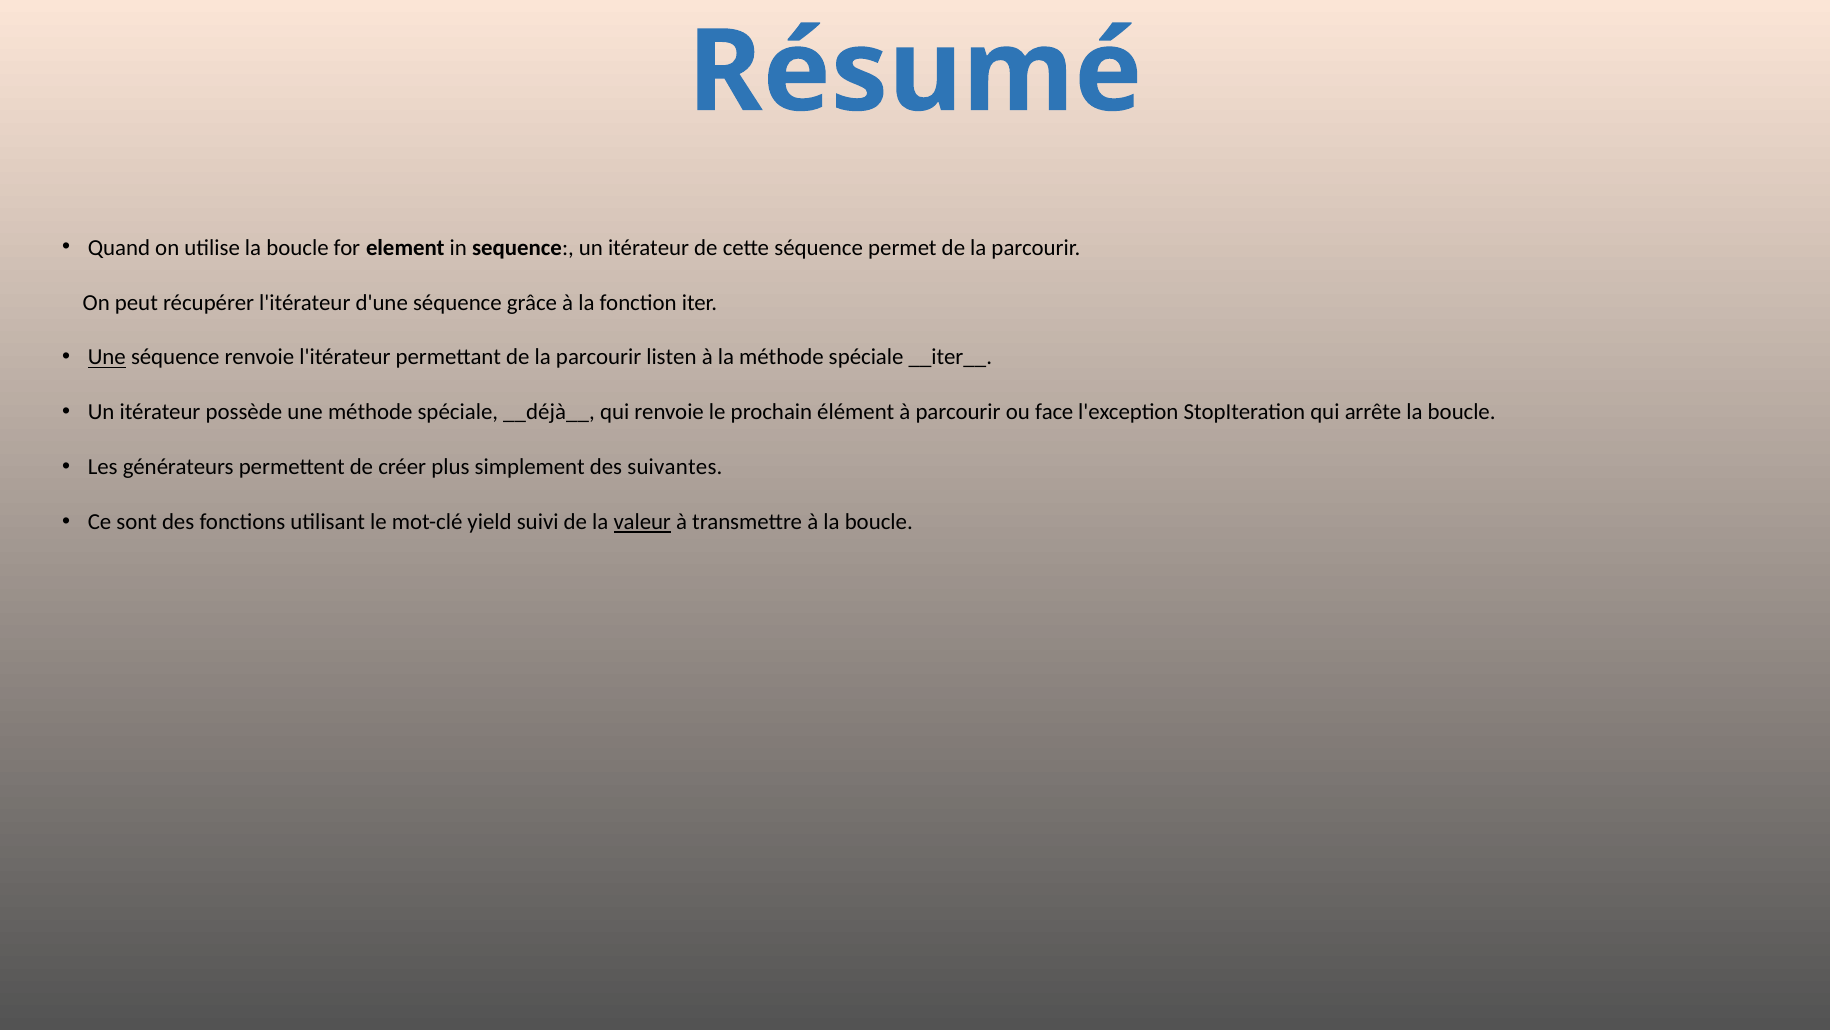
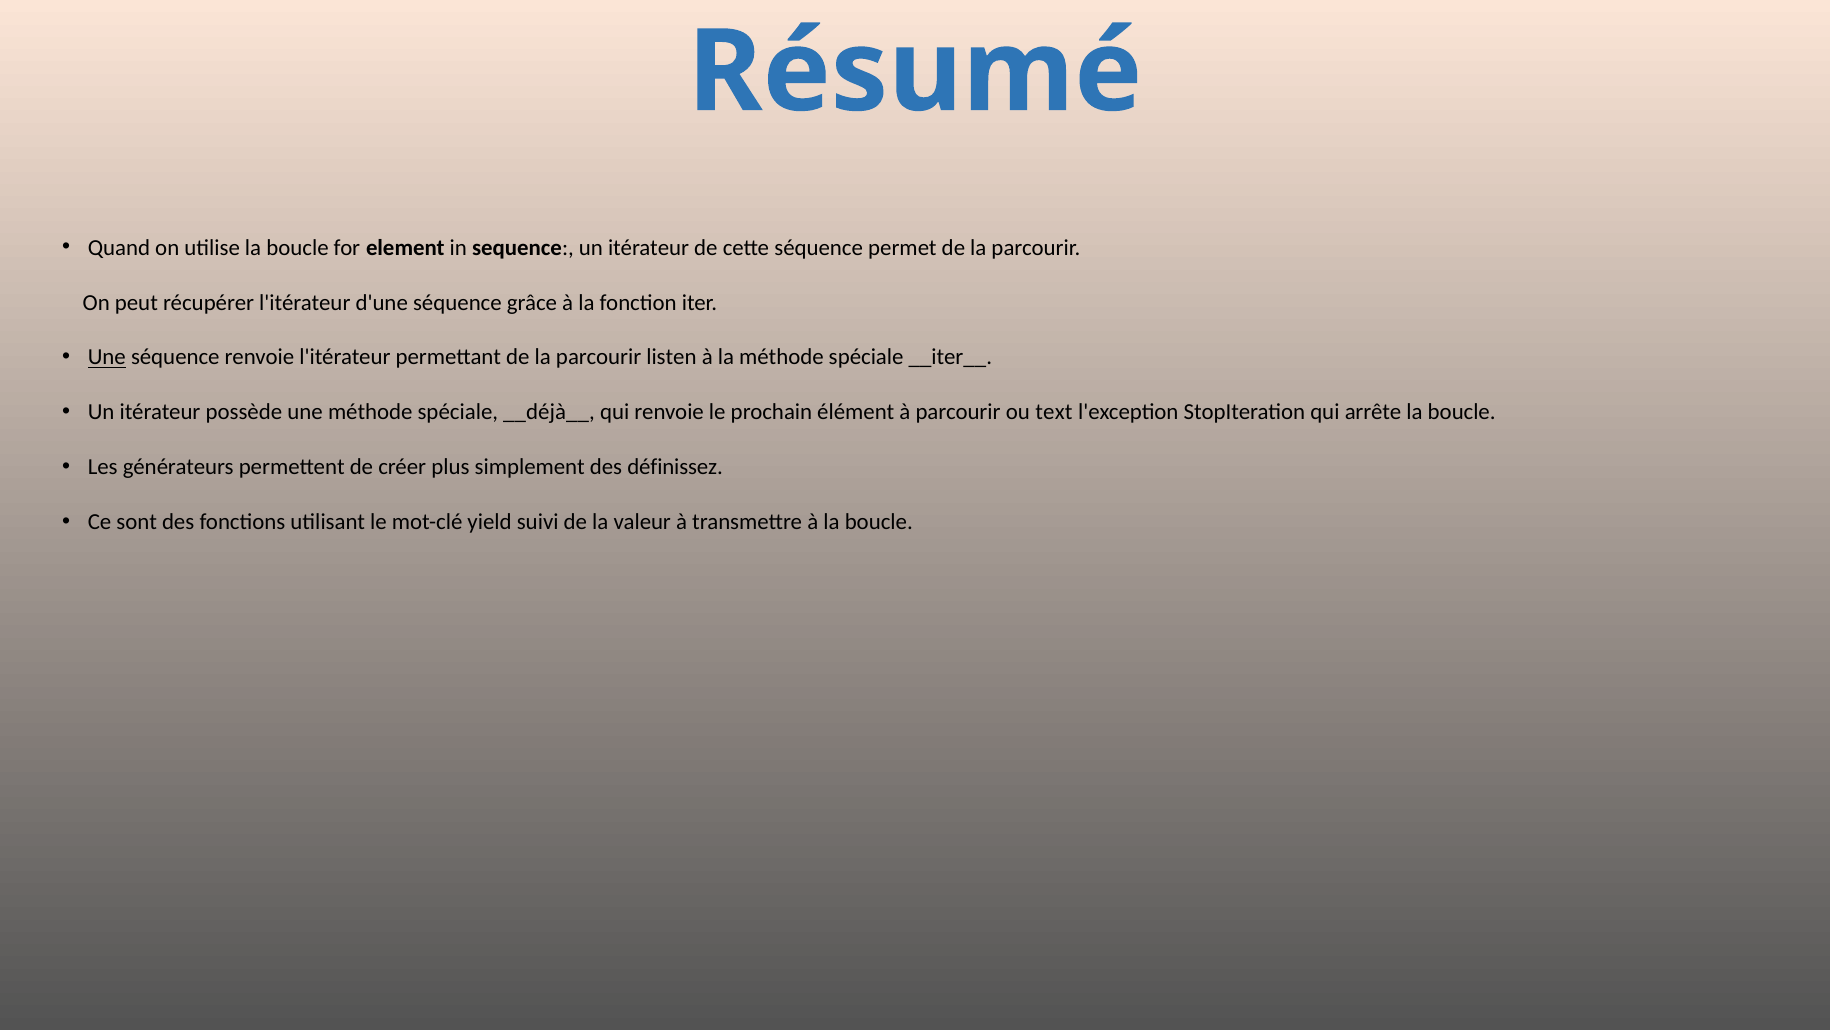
face: face -> text
suivantes: suivantes -> définissez
valeur underline: present -> none
